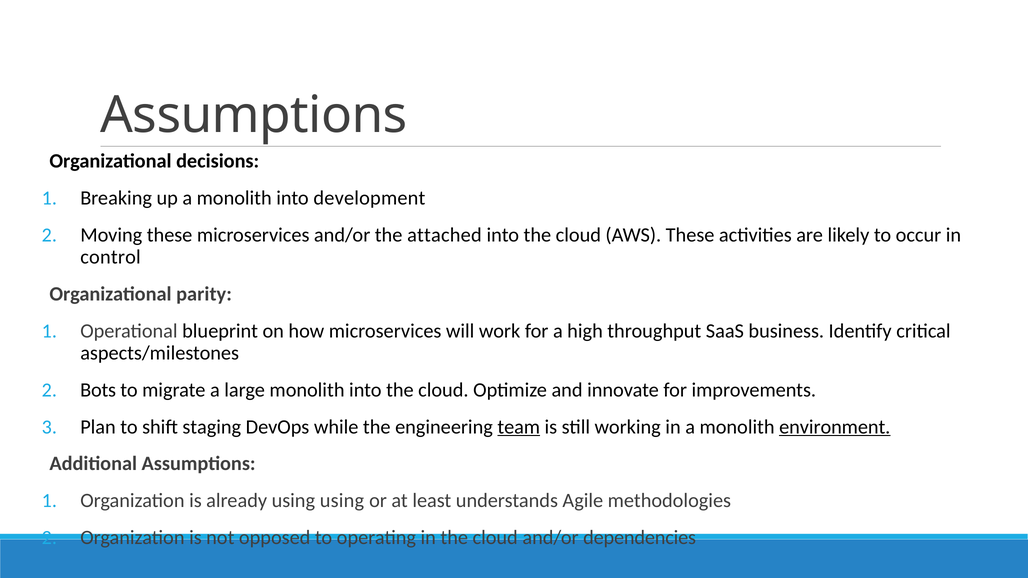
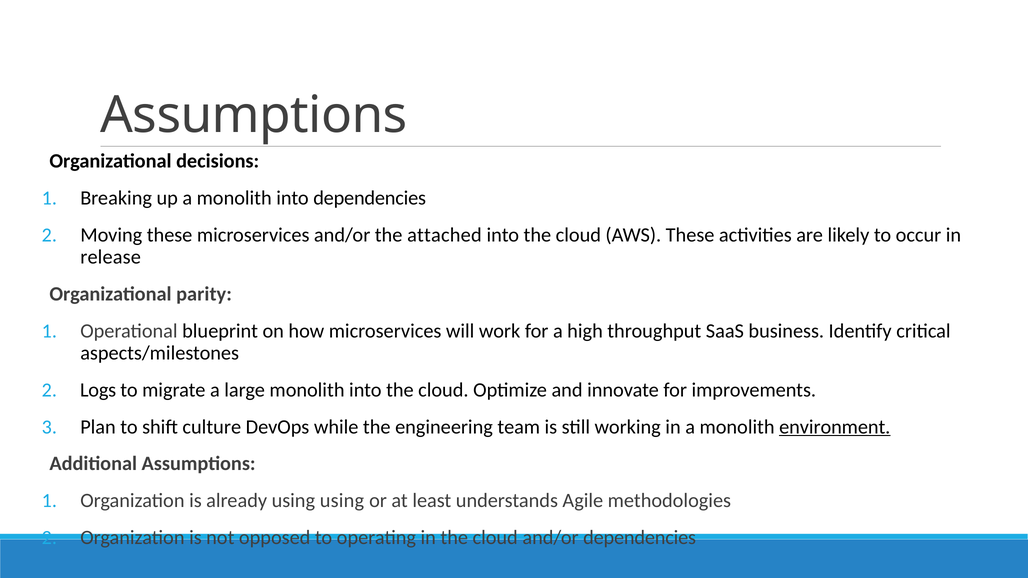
into development: development -> dependencies
control: control -> release
Bots: Bots -> Logs
staging: staging -> culture
team underline: present -> none
